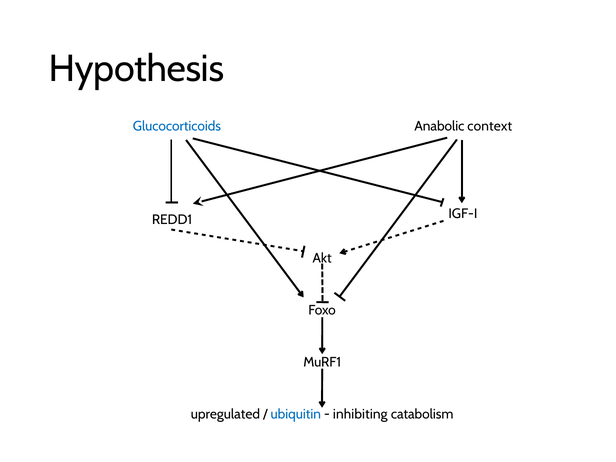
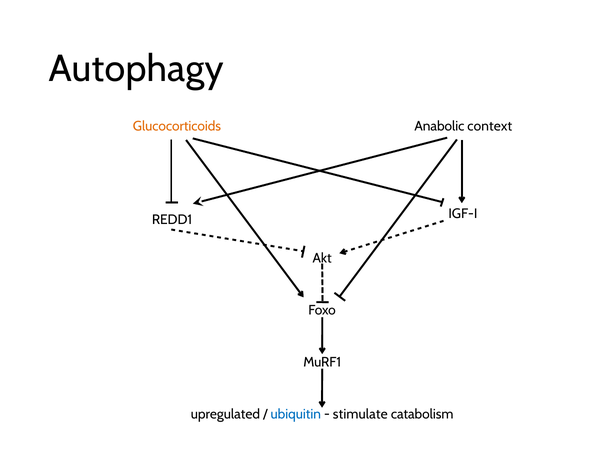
Hypothesis: Hypothesis -> Autophagy
Glucocorticoids colour: blue -> orange
inhibiting: inhibiting -> stimulate
